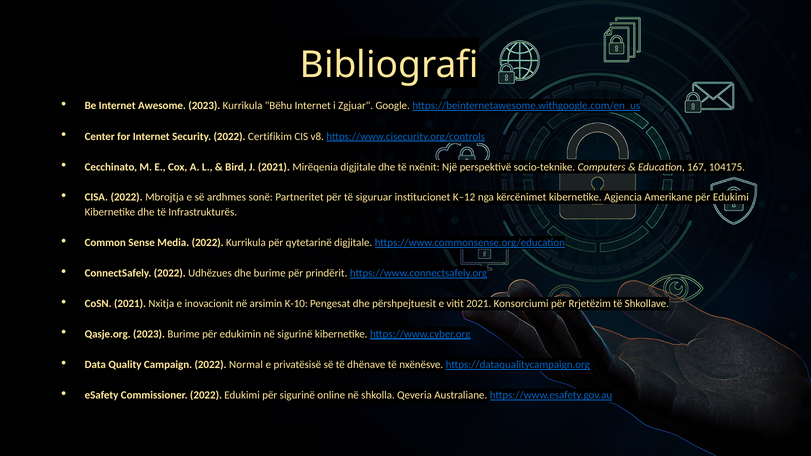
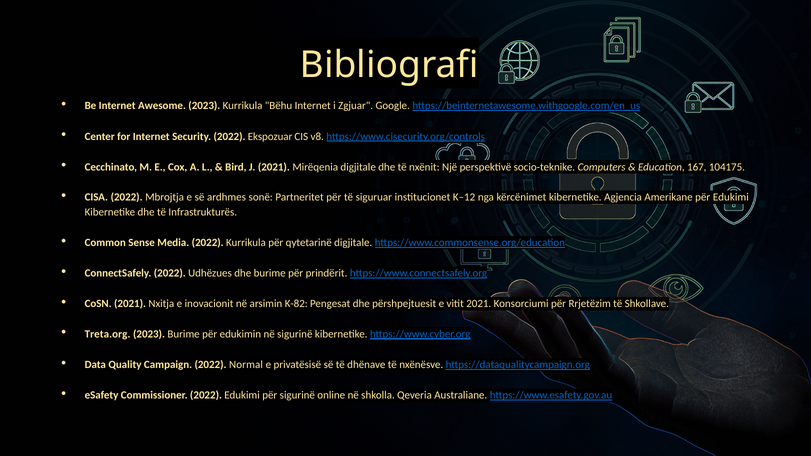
Certifikim: Certifikim -> Ekspozuar
K-10: K-10 -> K-82
Qasje.org: Qasje.org -> Treta.org
